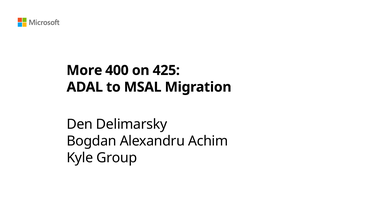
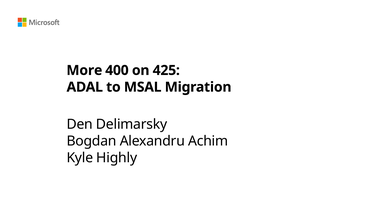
Group: Group -> Highly
